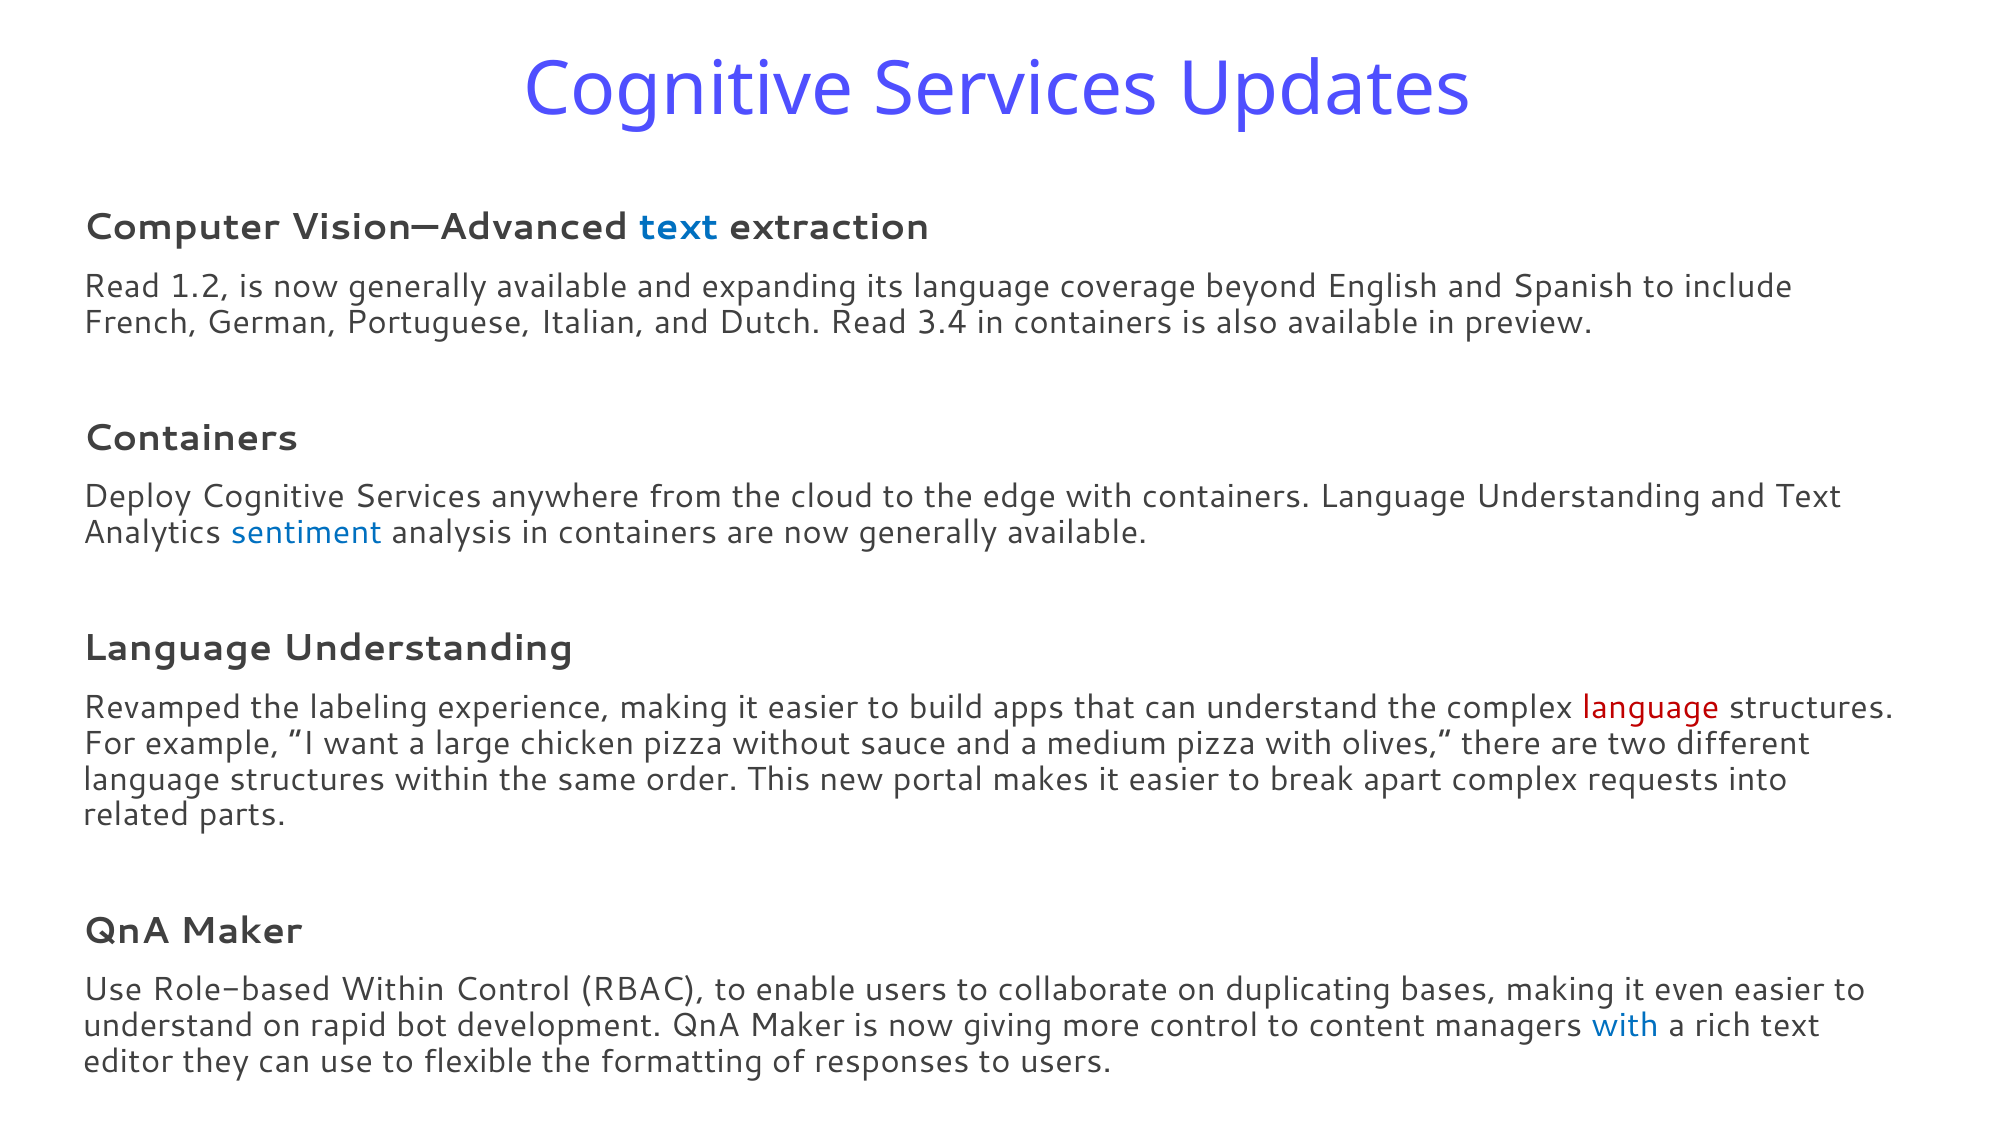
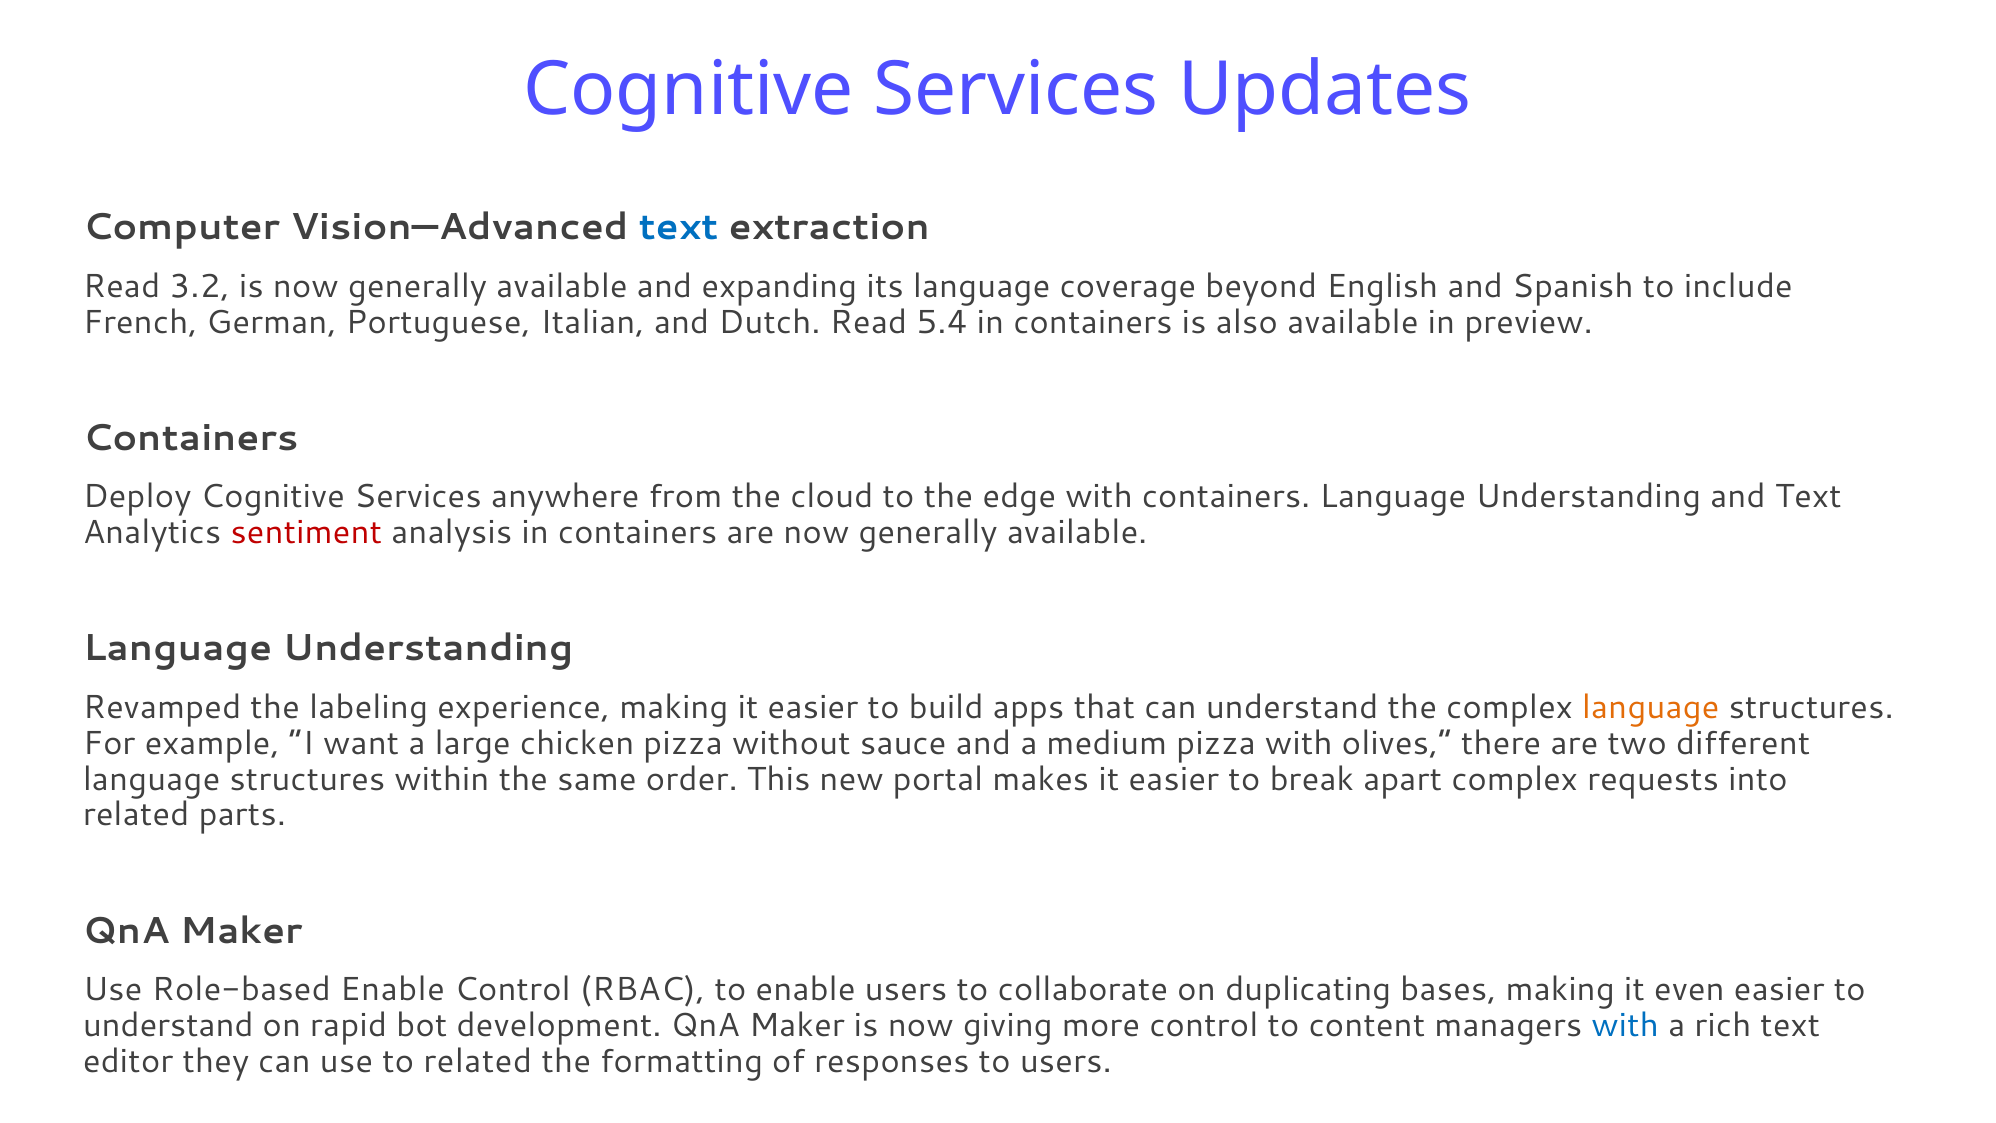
1.2: 1.2 -> 3.2
3.4: 3.4 -> 5.4
sentiment colour: blue -> red
language at (1651, 707) colour: red -> orange
Role-based Within: Within -> Enable
to flexible: flexible -> related
